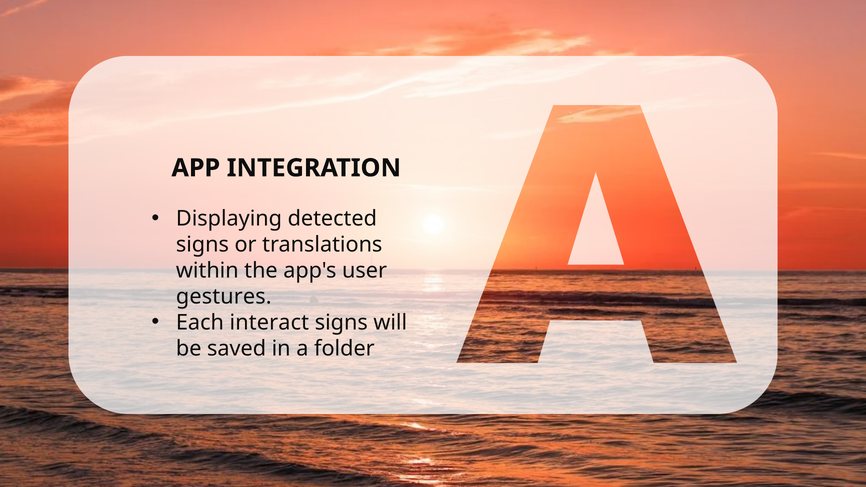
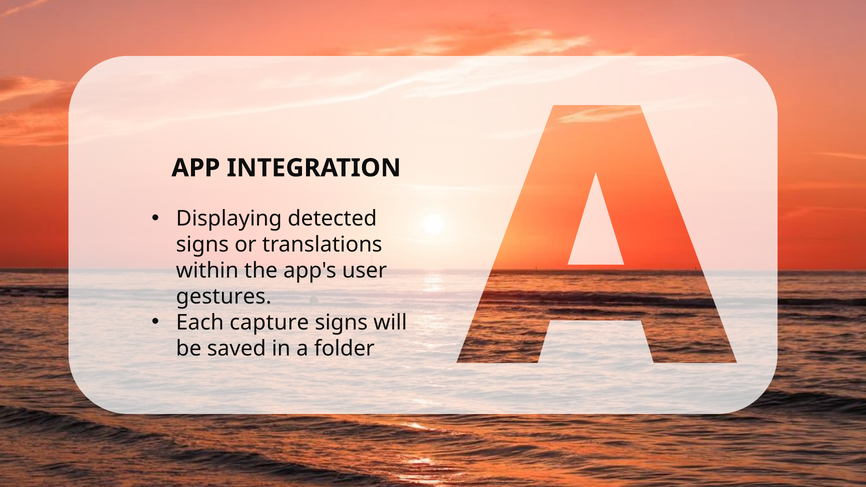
interact: interact -> capture
